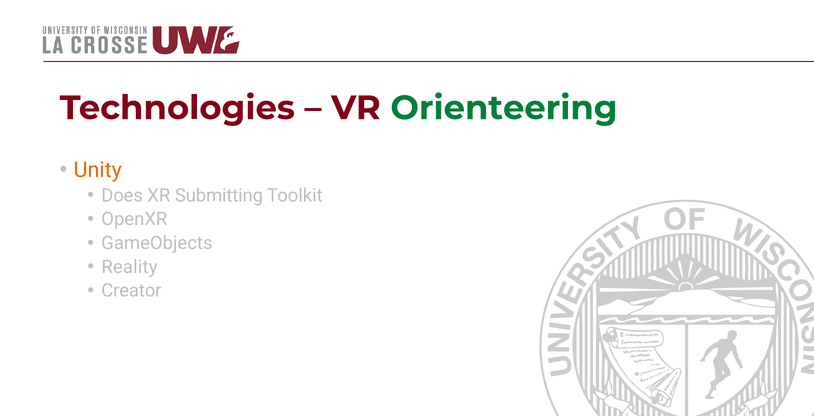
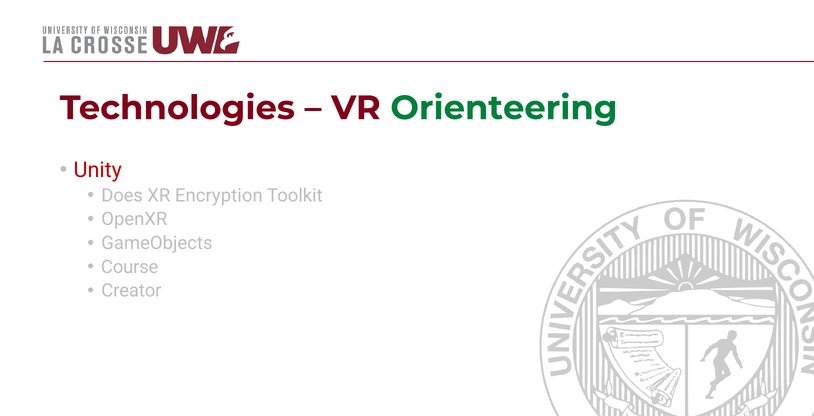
Unity colour: orange -> red
Submitting: Submitting -> Encryption
Reality: Reality -> Course
